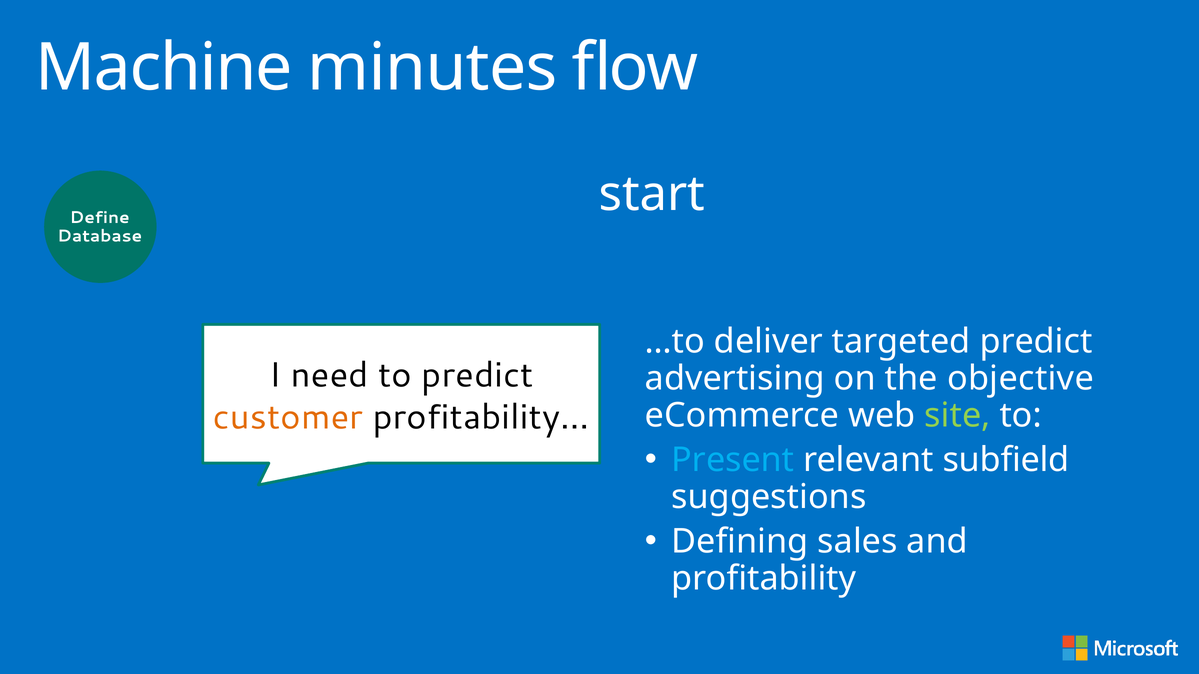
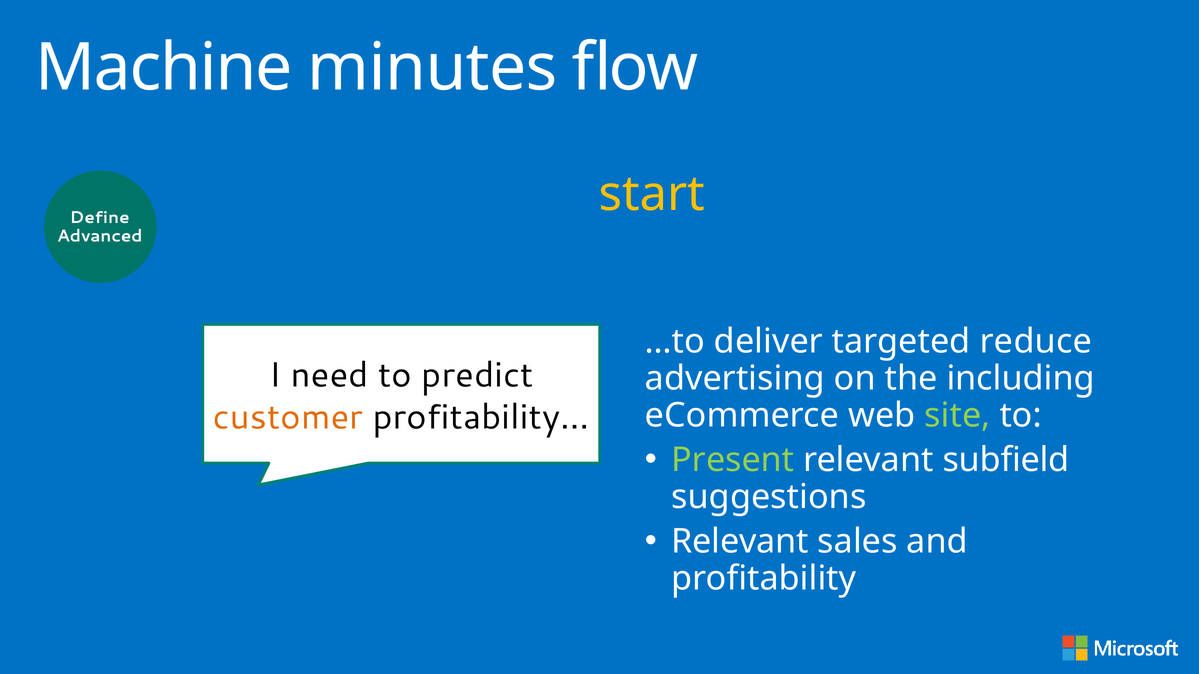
start colour: white -> yellow
Database: Database -> Advanced
targeted predict: predict -> reduce
the objective: objective -> including
Present colour: light blue -> light green
Defining at (740, 542): Defining -> Relevant
